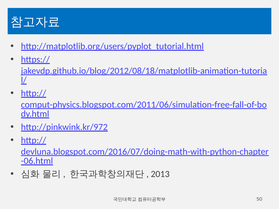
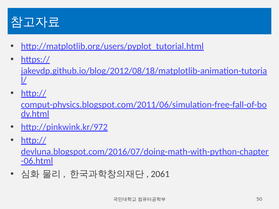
2013: 2013 -> 2061
